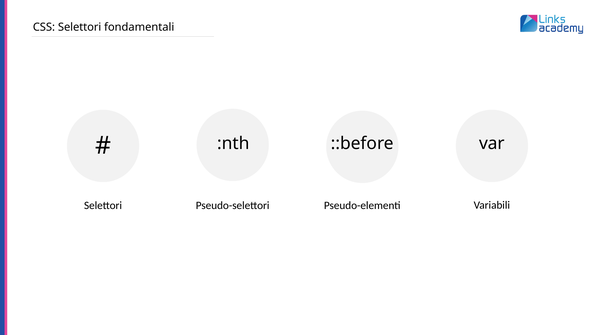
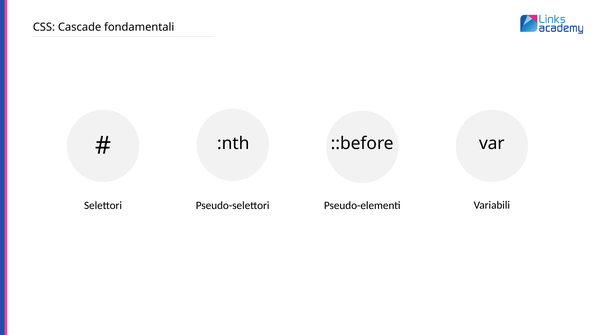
CSS Selettori: Selettori -> Cascade
